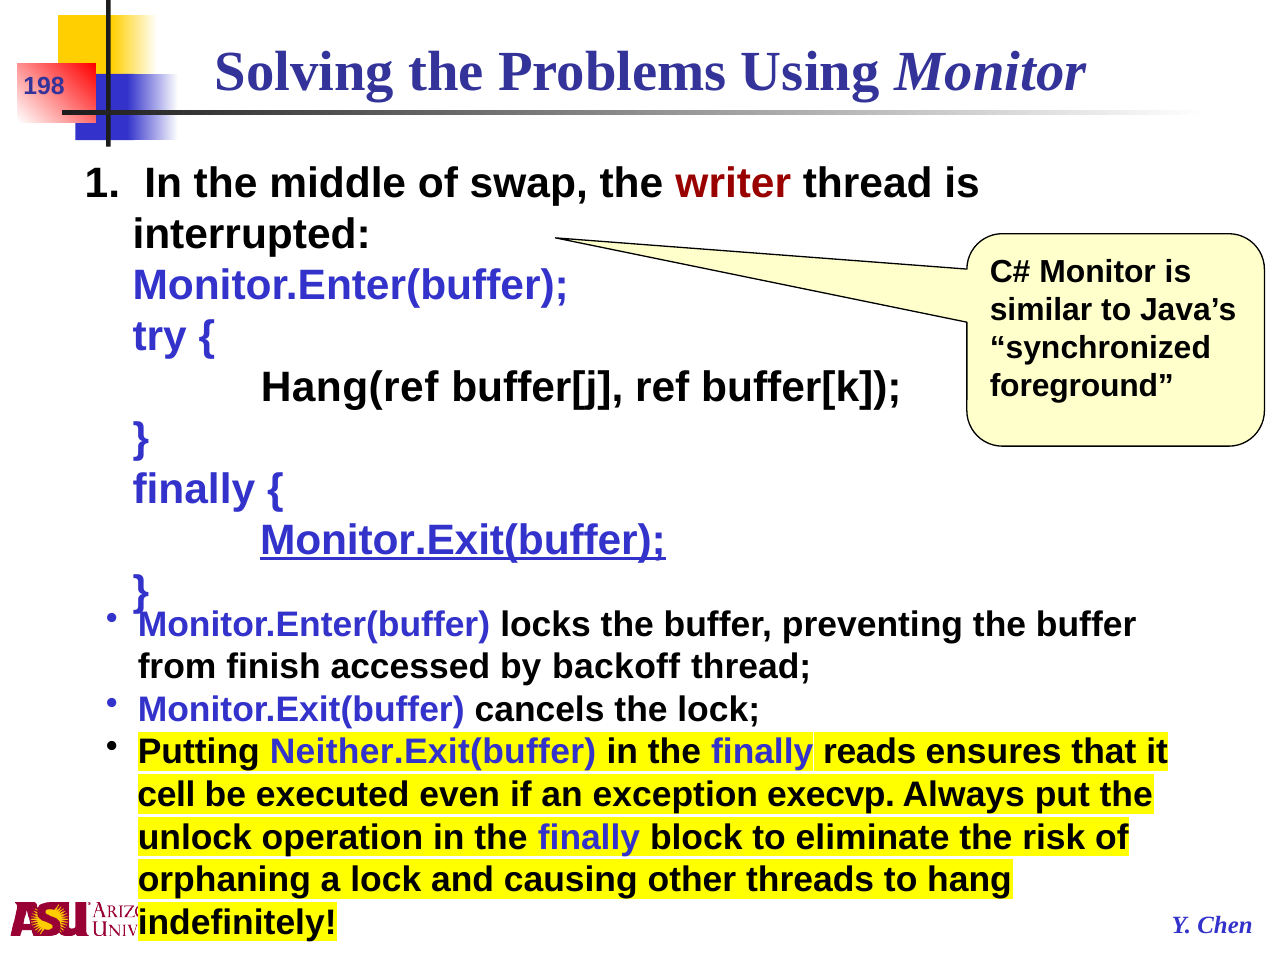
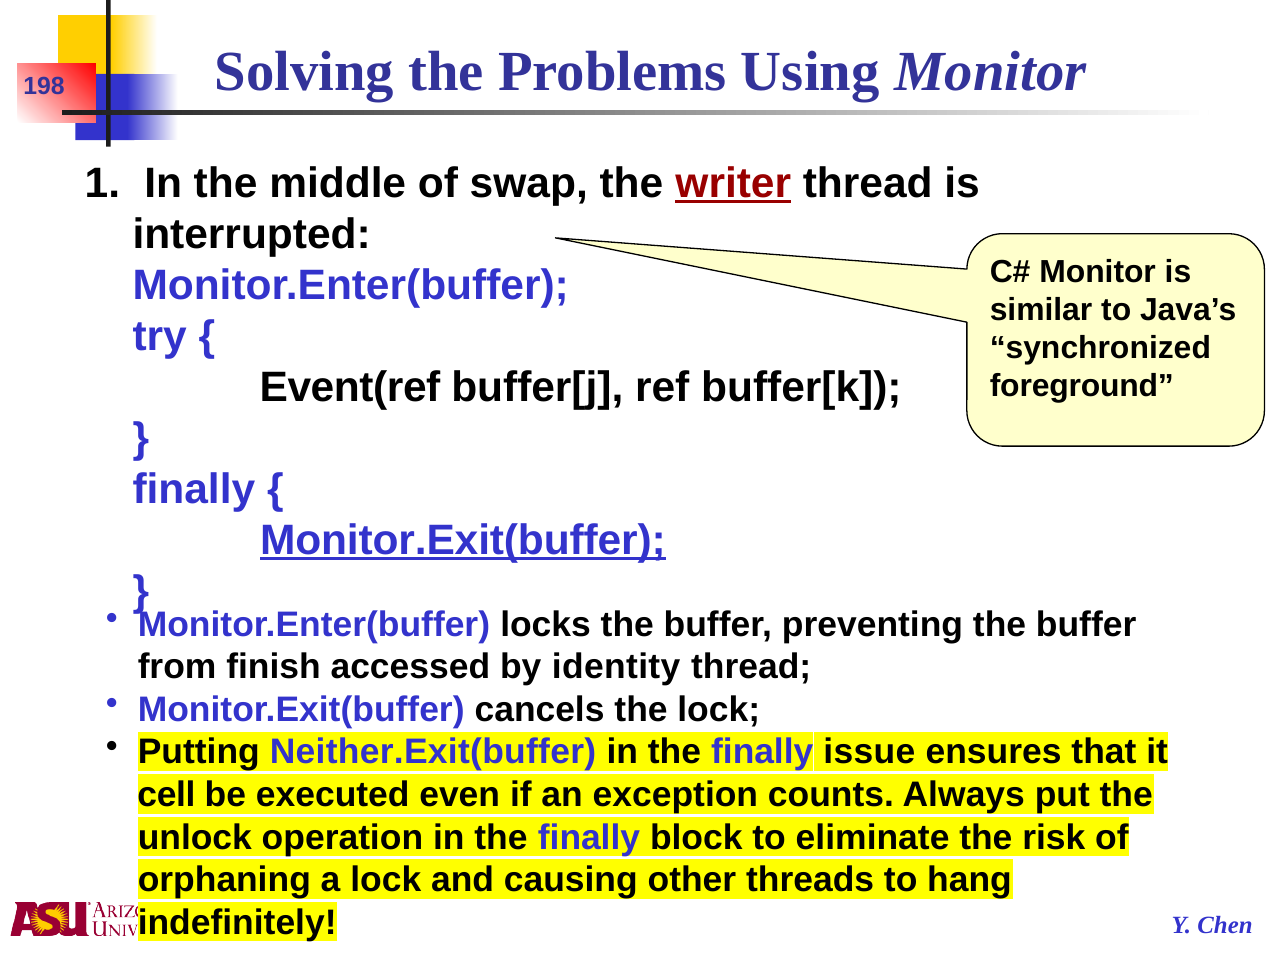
writer underline: none -> present
Hang(ref: Hang(ref -> Event(ref
backoff: backoff -> identity
reads: reads -> issue
execvp: execvp -> counts
